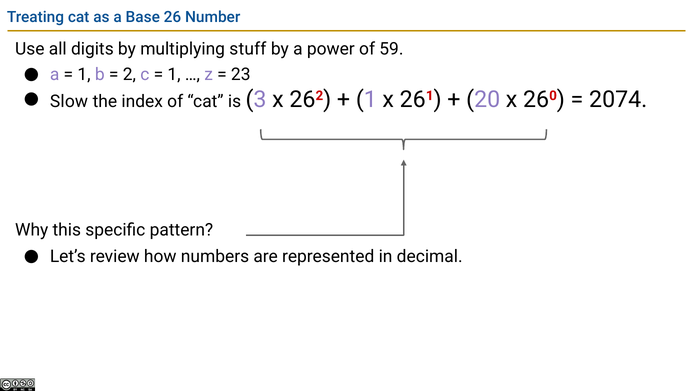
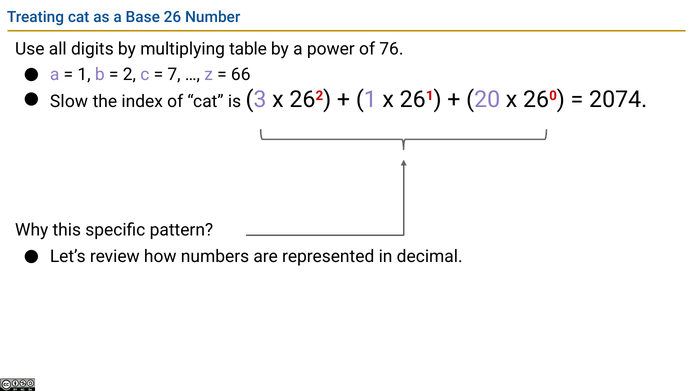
stuff: stuff -> table
59: 59 -> 76
1 at (174, 75): 1 -> 7
23: 23 -> 66
